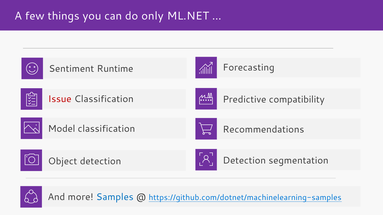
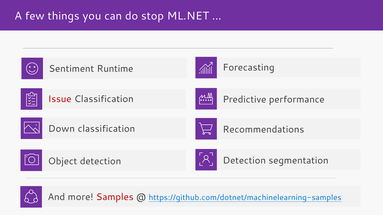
only: only -> stop
compatibility: compatibility -> performance
Model: Model -> Down
Samples colour: blue -> red
